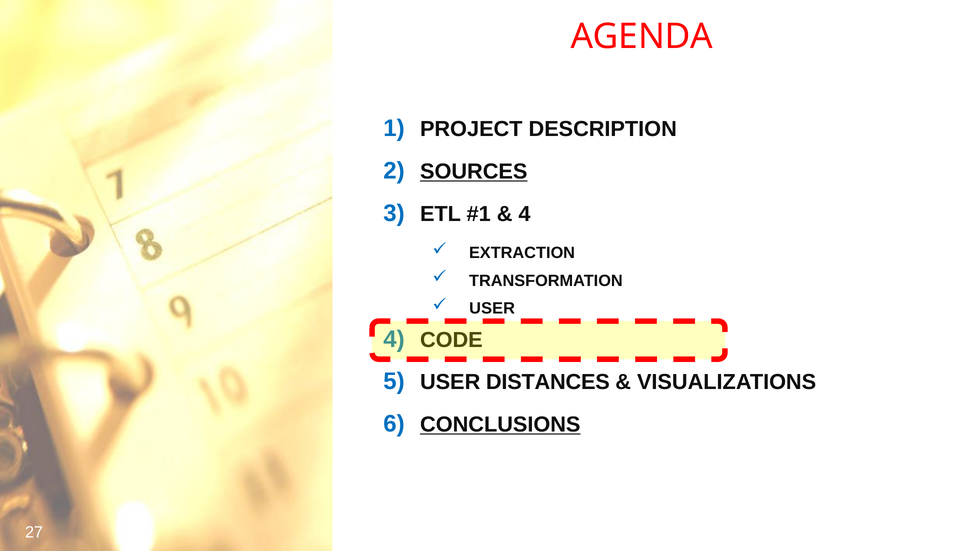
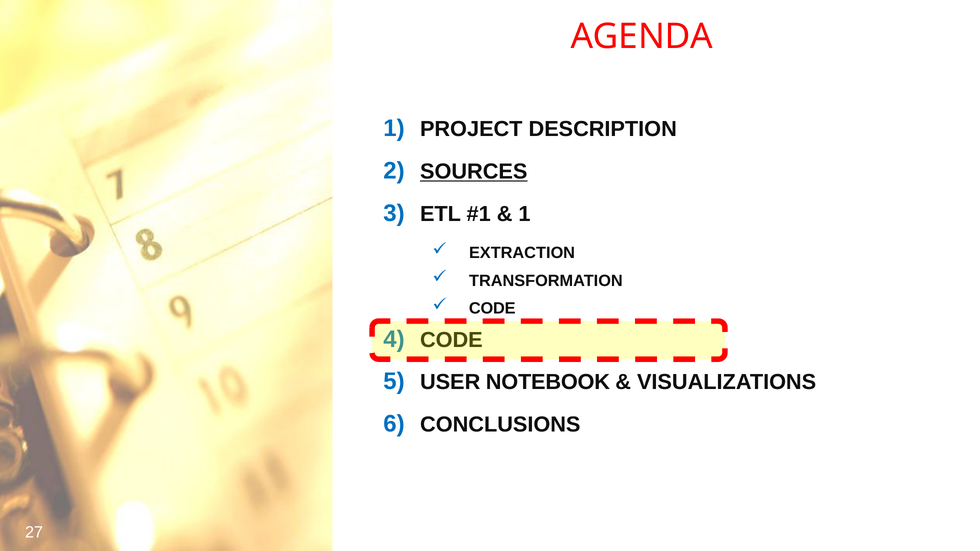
4 at (525, 214): 4 -> 1
USER at (492, 309): USER -> CODE
DISTANCES: DISTANCES -> NOTEBOOK
CONCLUSIONS underline: present -> none
